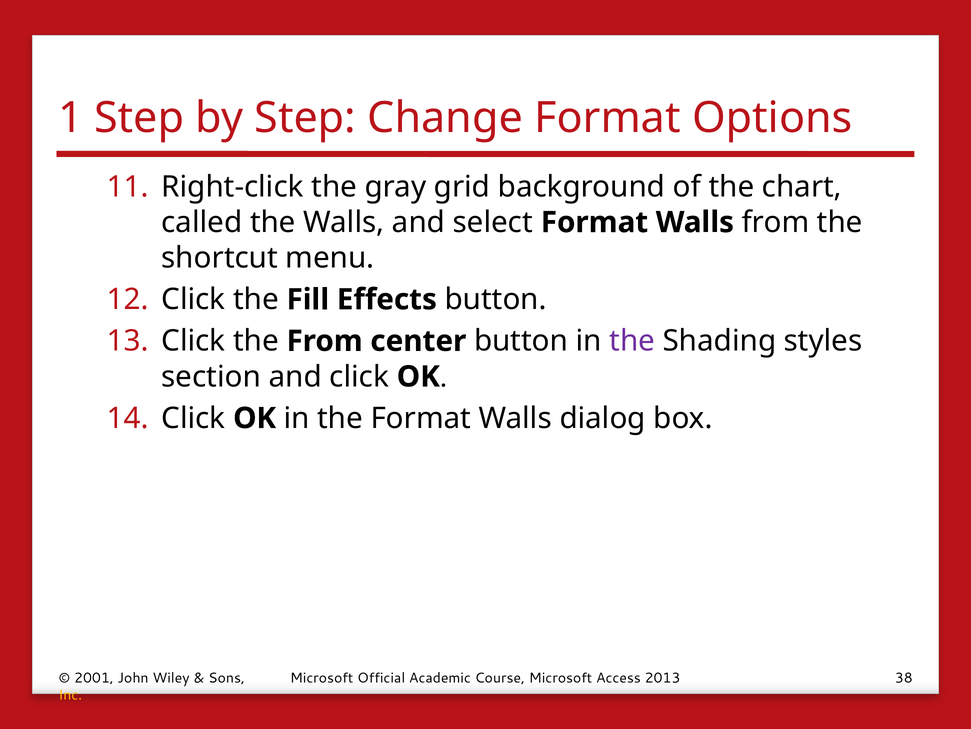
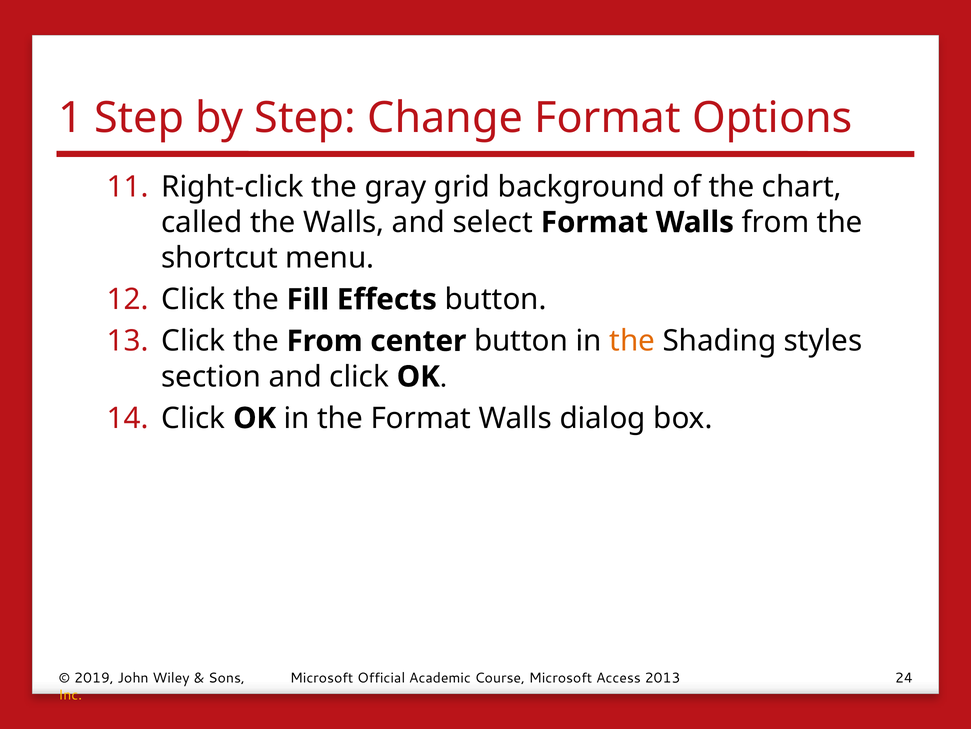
the at (632, 341) colour: purple -> orange
2001: 2001 -> 2019
38: 38 -> 24
